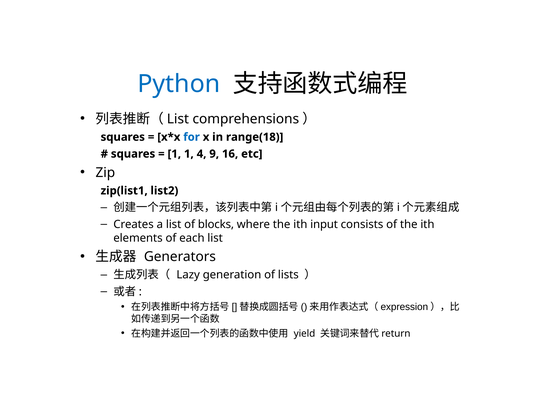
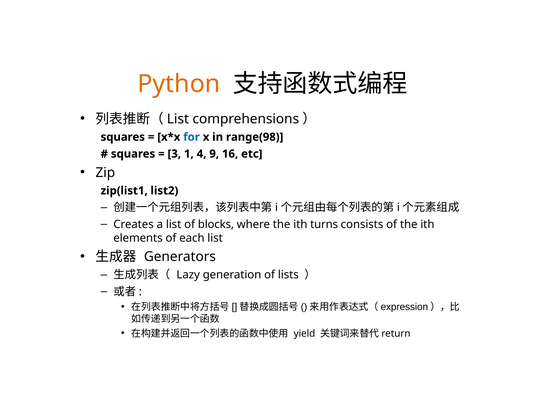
Python colour: blue -> orange
range(18: range(18 -> range(98
1 at (174, 154): 1 -> 3
input: input -> turns
